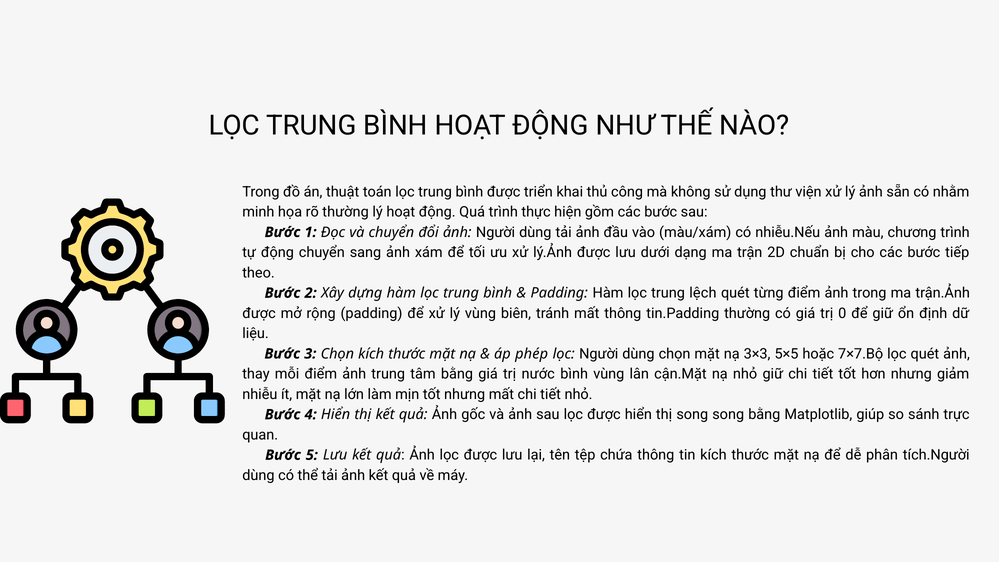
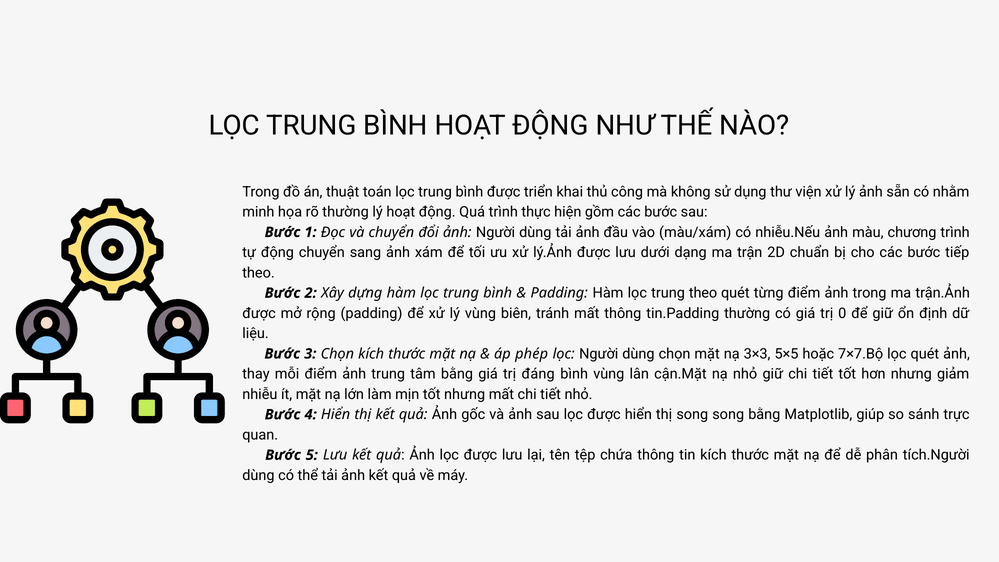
trung lệch: lệch -> theo
nước: nước -> đáng
